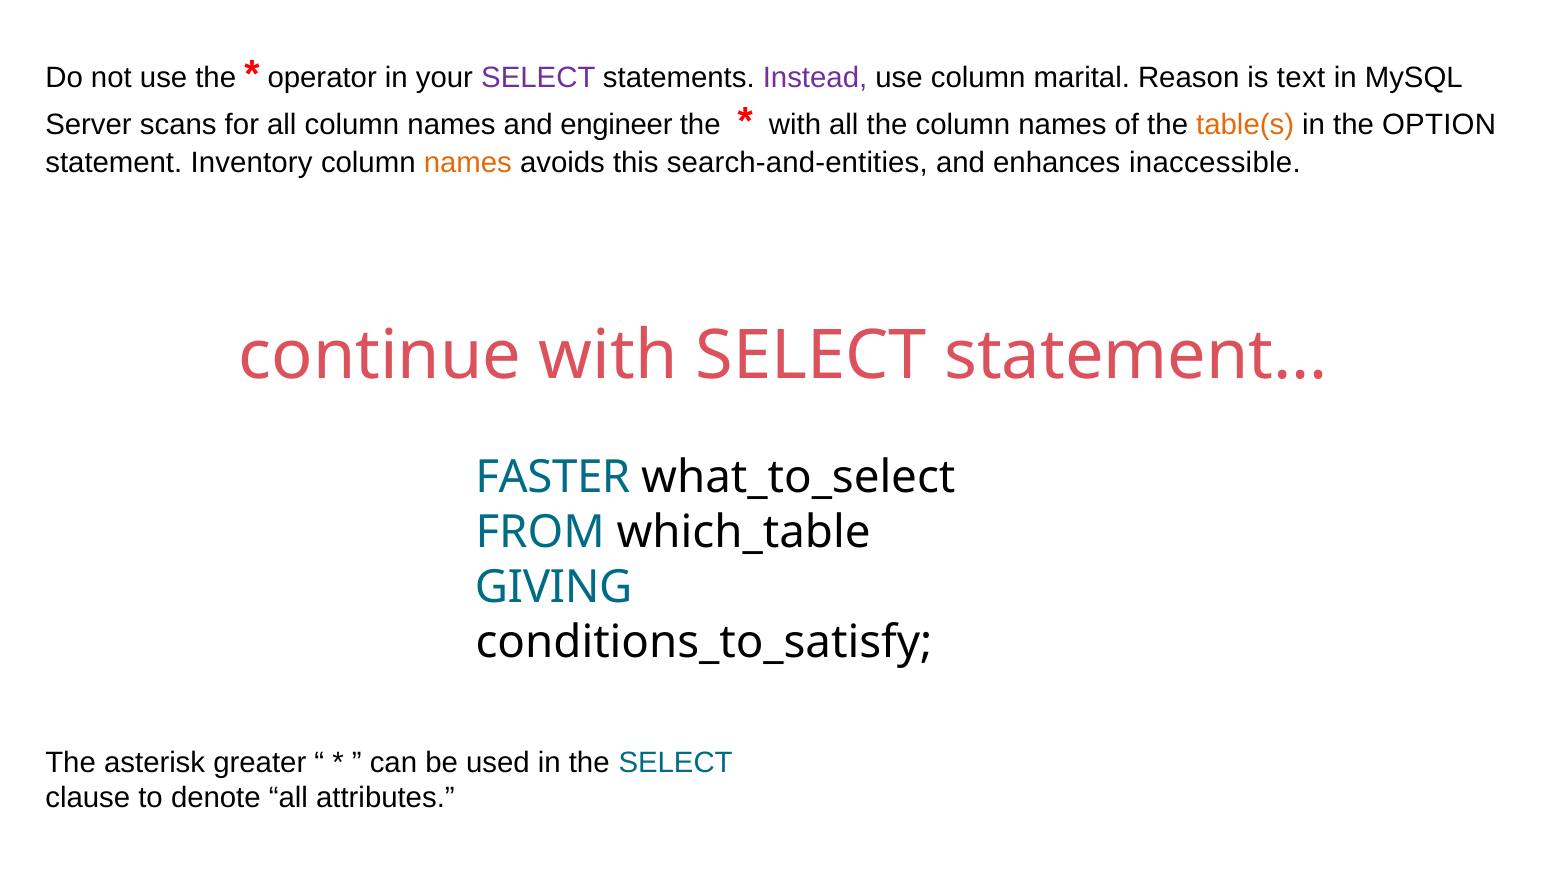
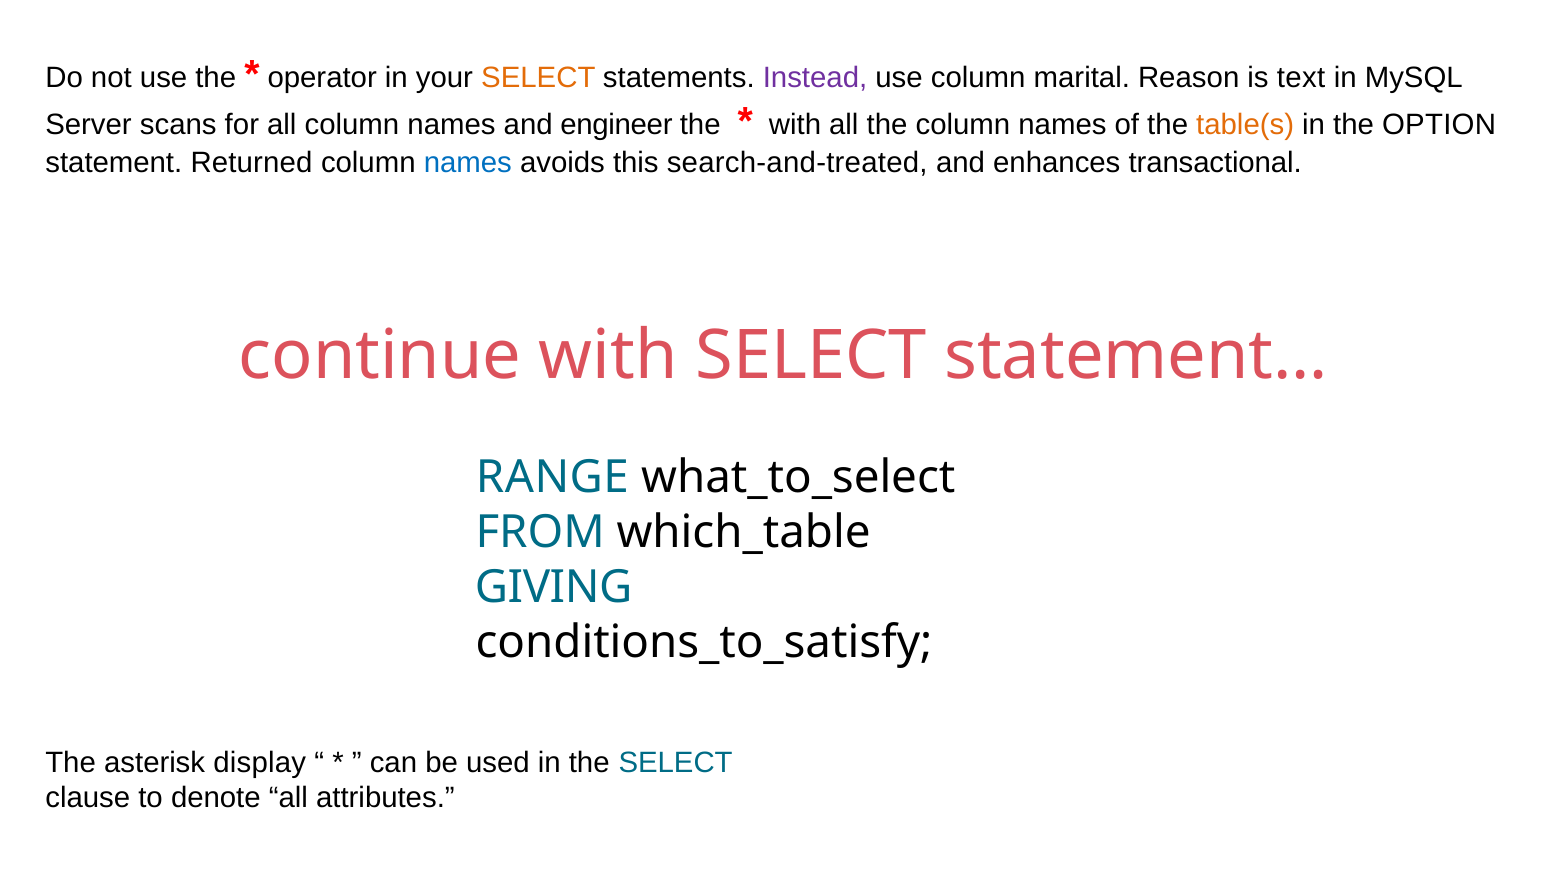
SELECT at (538, 78) colour: purple -> orange
Inventory: Inventory -> Returned
names at (468, 162) colour: orange -> blue
search-and-entities: search-and-entities -> search-and-treated
inaccessible: inaccessible -> transactional
FASTER: FASTER -> RANGE
greater: greater -> display
